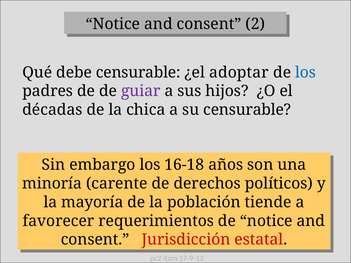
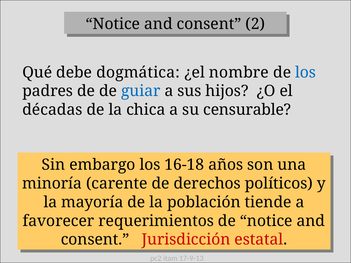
debe censurable: censurable -> dogmática
adoptar: adoptar -> nombre
guiar colour: purple -> blue
